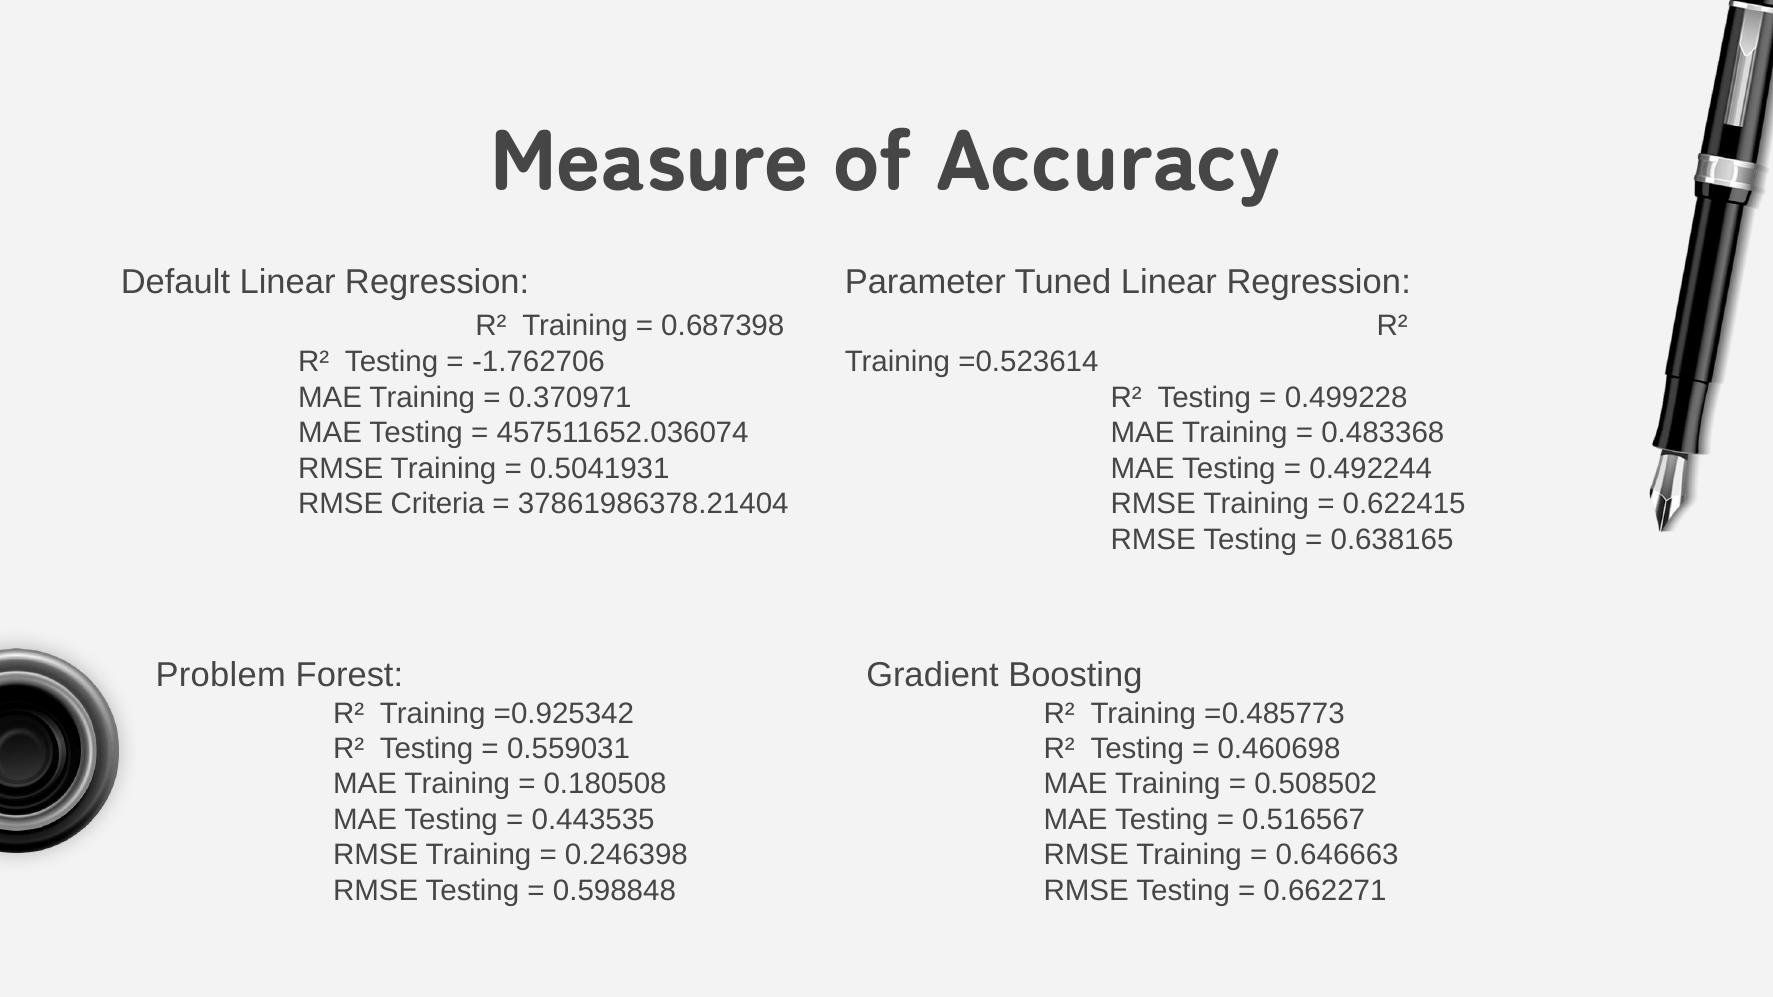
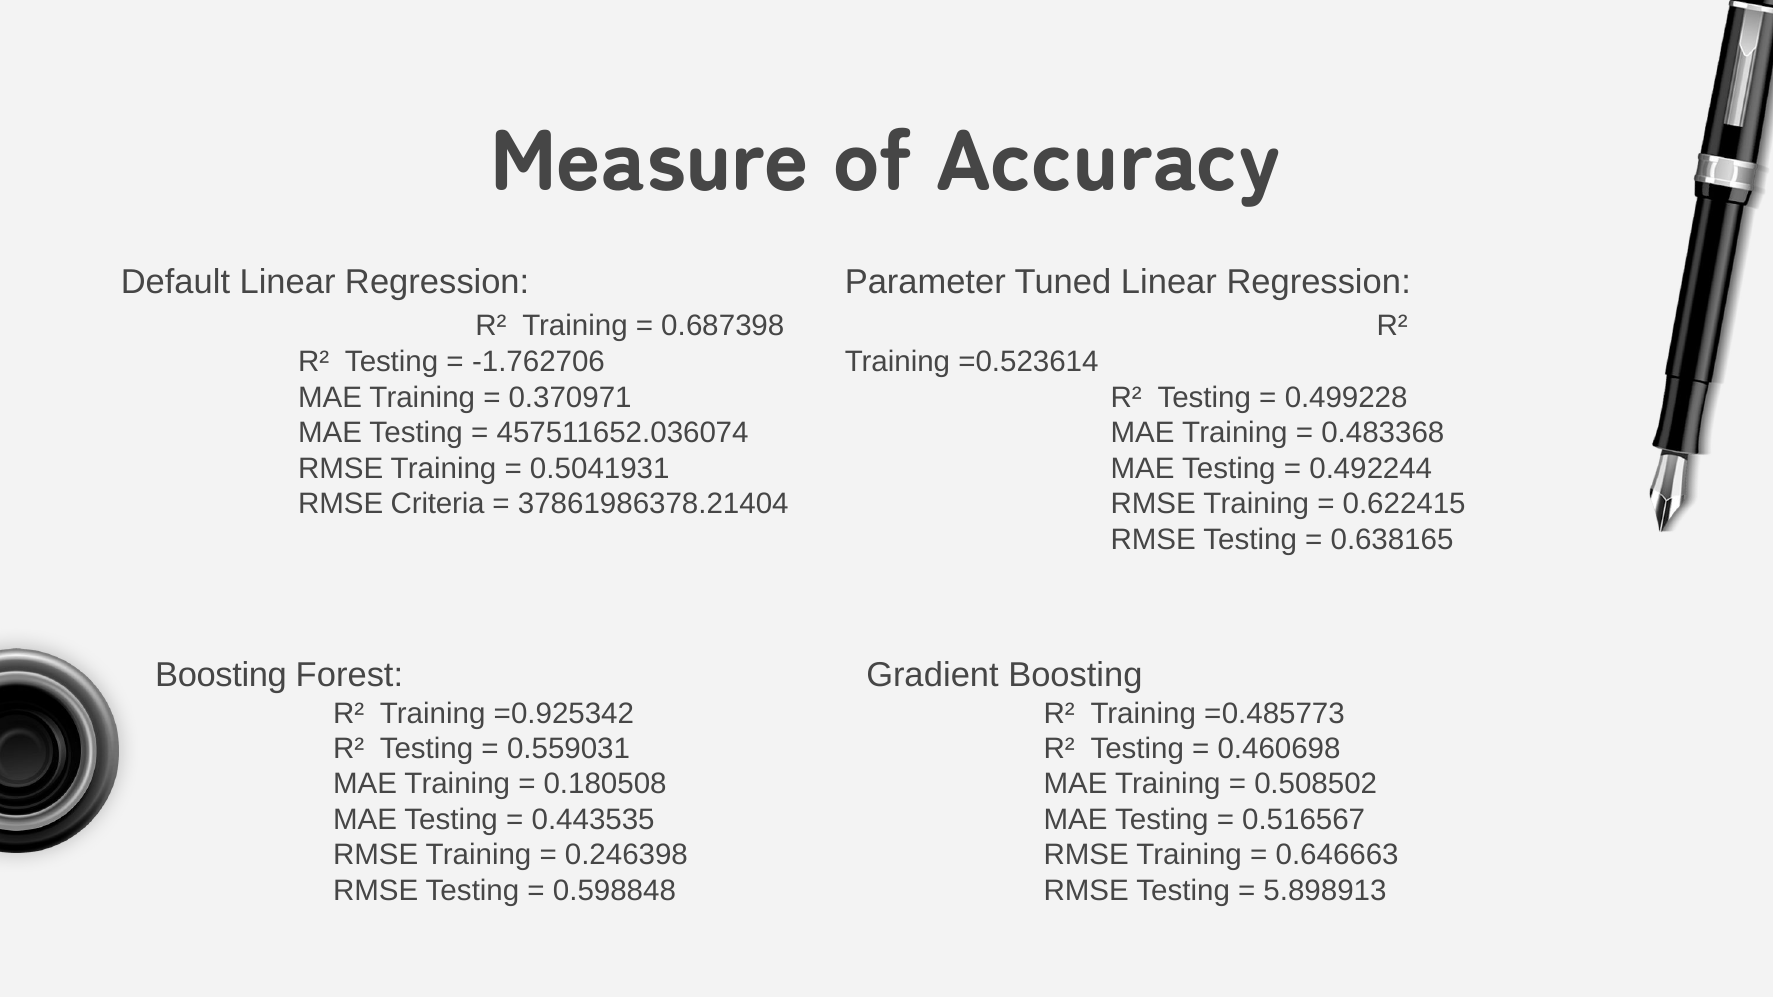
Problem at (221, 675): Problem -> Boosting
0.662271: 0.662271 -> 5.898913
